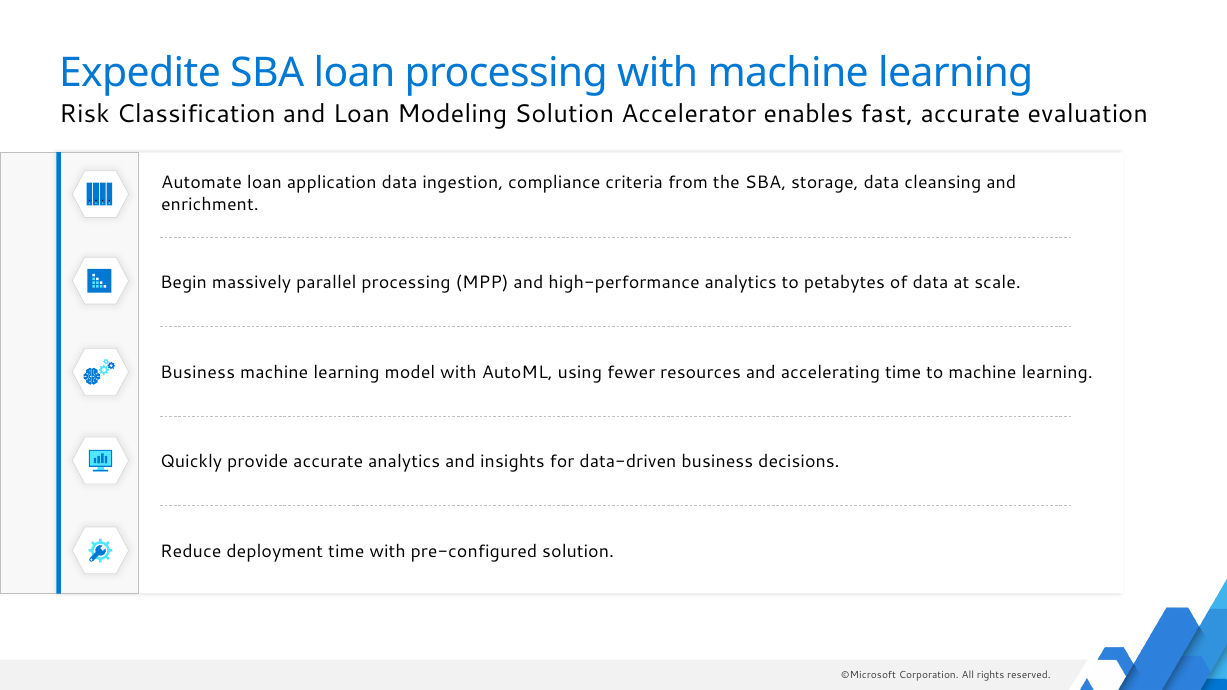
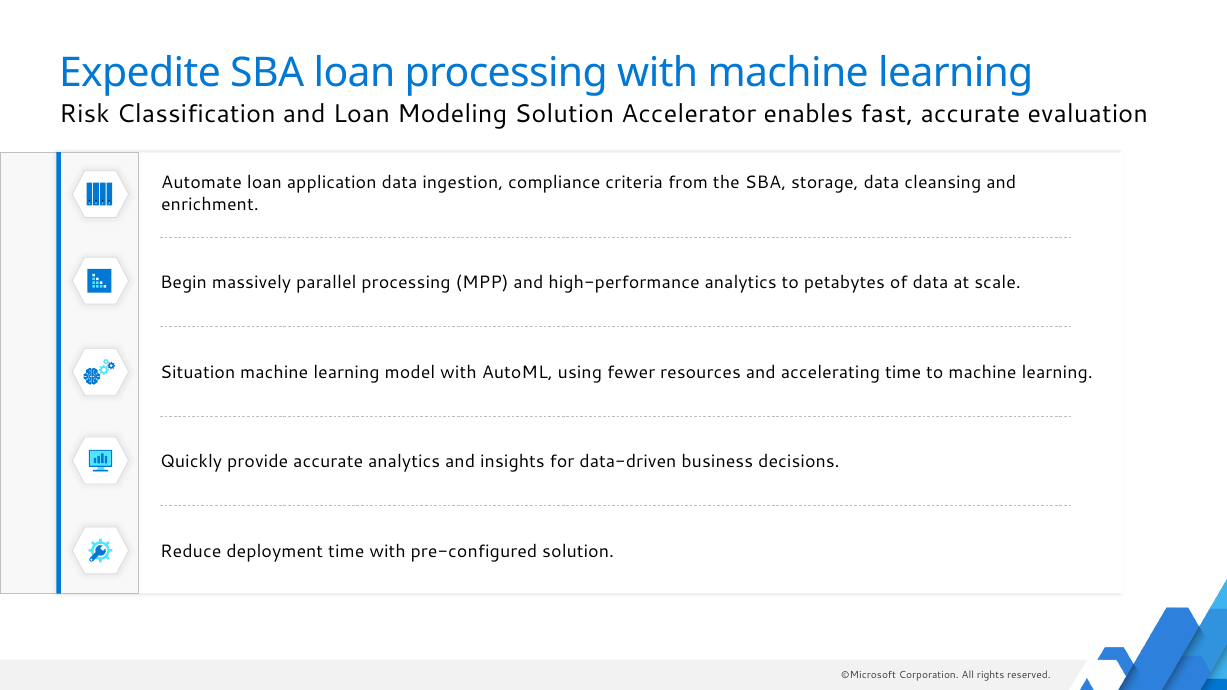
Business at (198, 373): Business -> Situation
